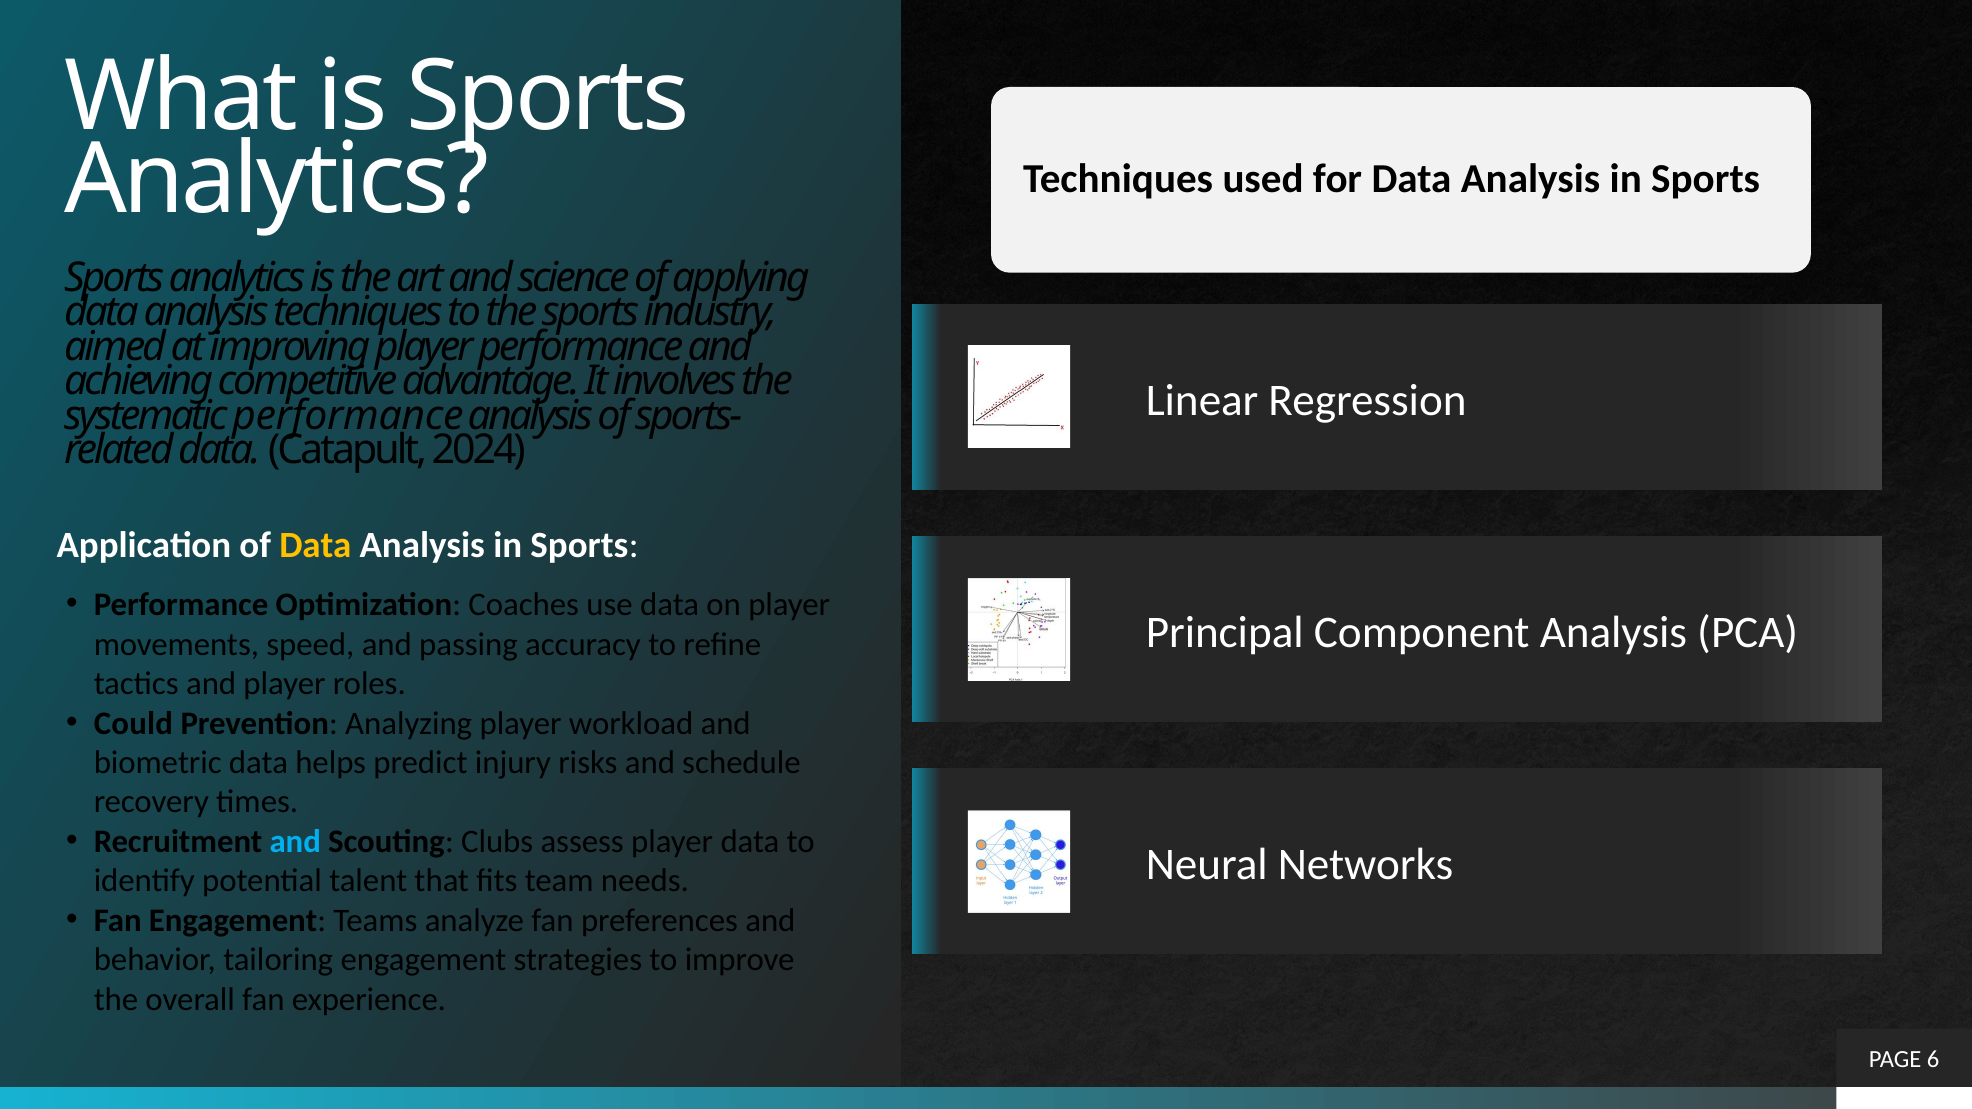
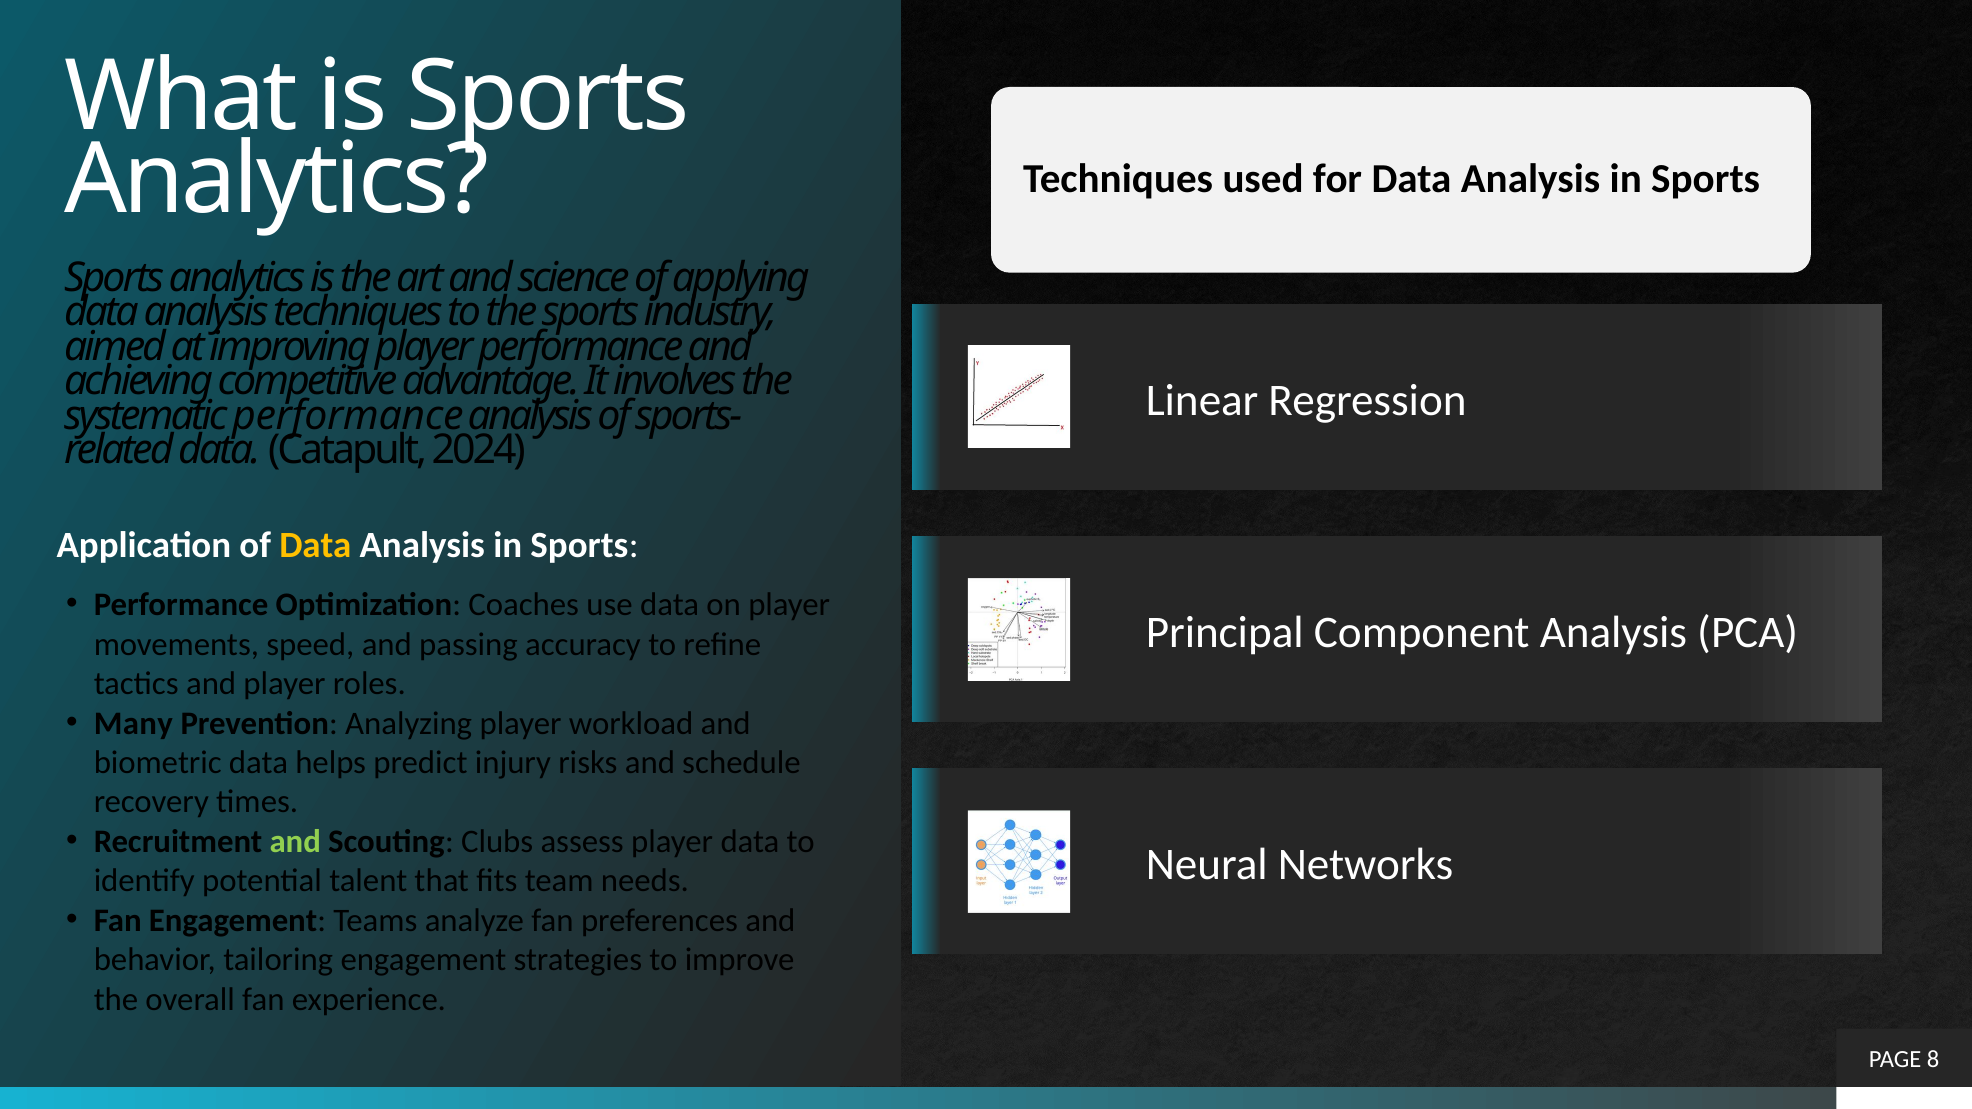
Could: Could -> Many
and at (295, 842) colour: light blue -> light green
6: 6 -> 8
